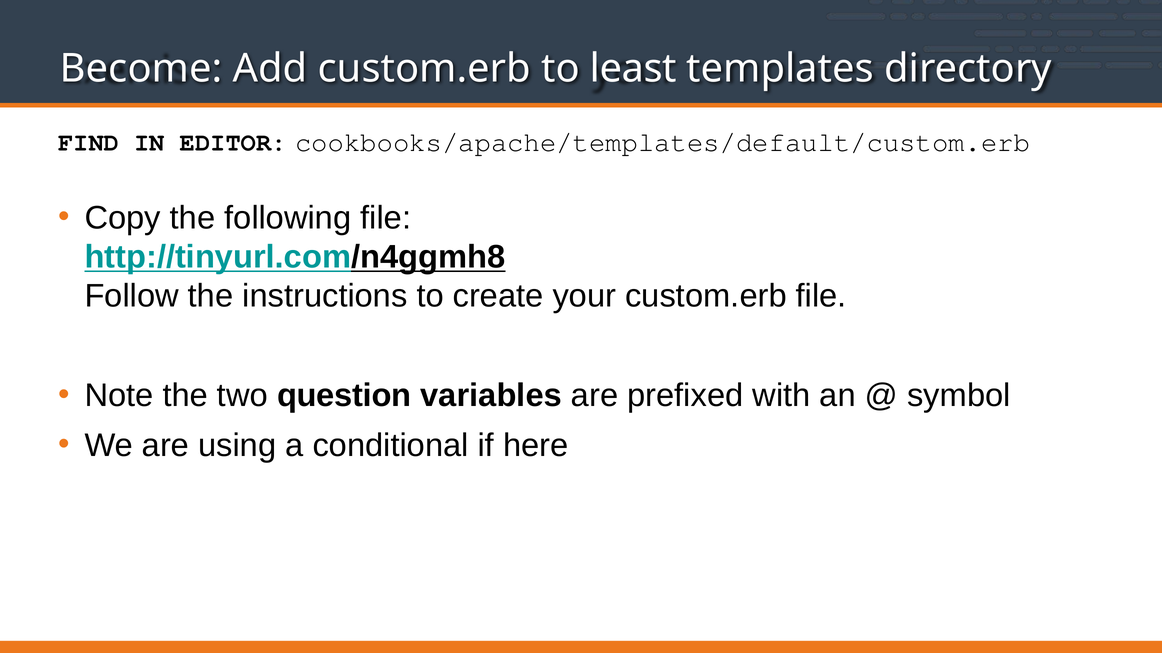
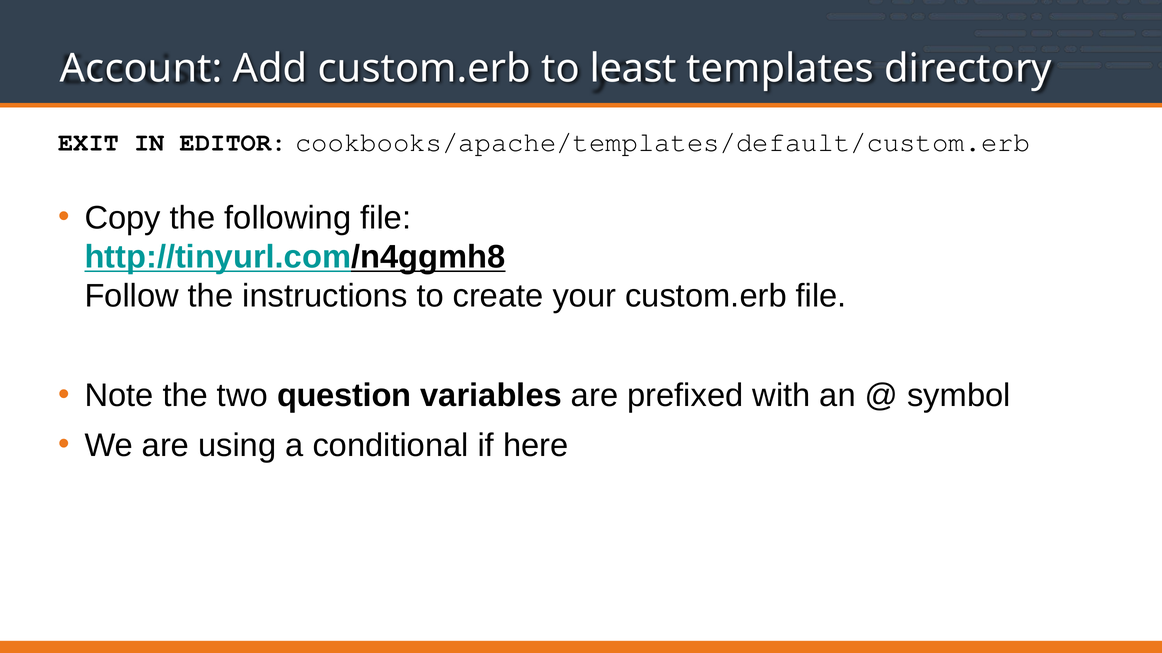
Become: Become -> Account
FIND: FIND -> EXIT
